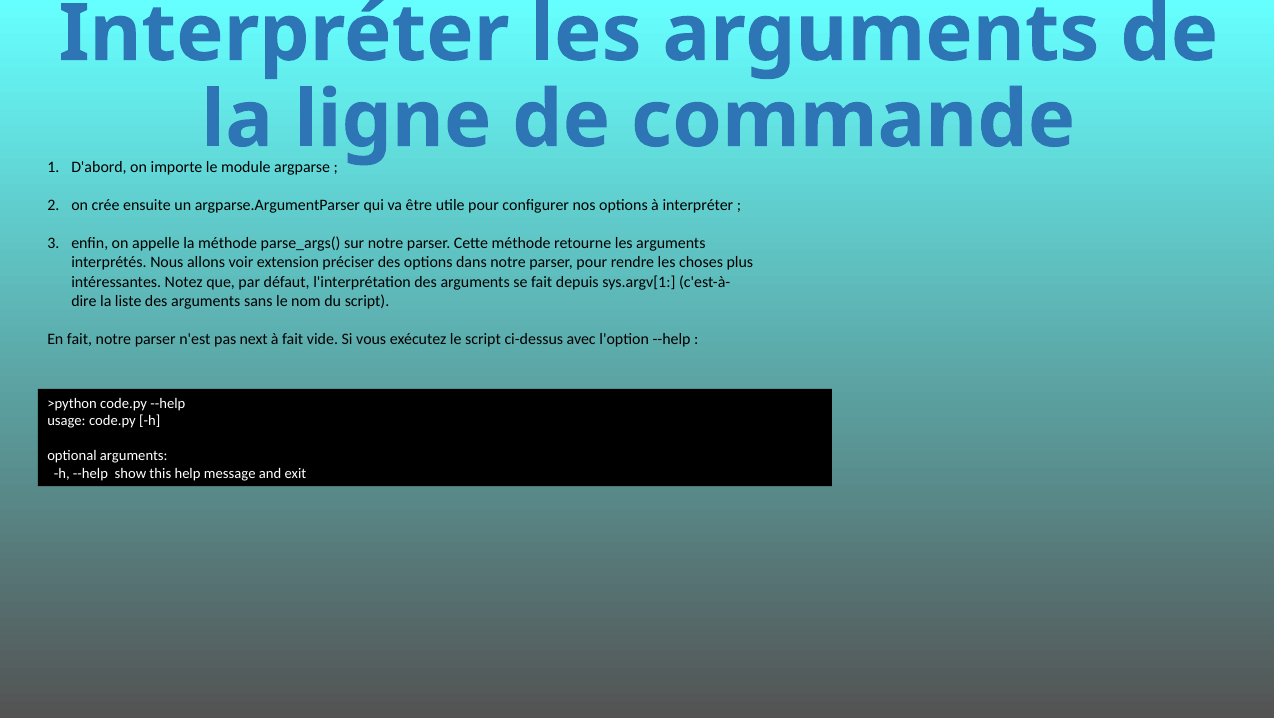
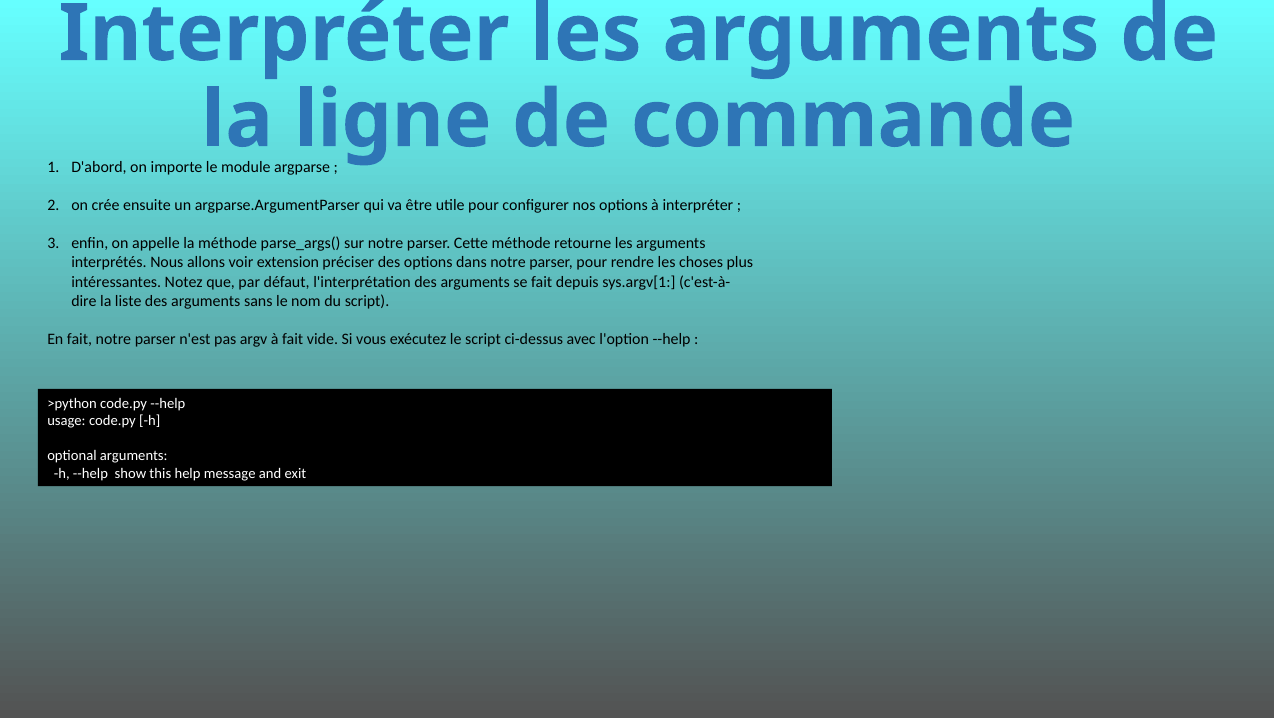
next: next -> argv
